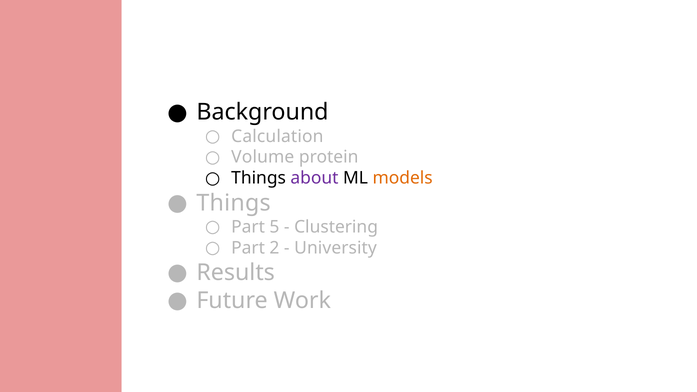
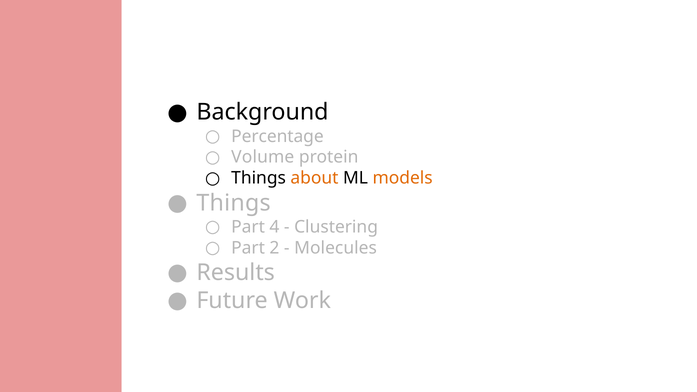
Calculation: Calculation -> Percentage
about colour: purple -> orange
5: 5 -> 4
University: University -> Molecules
